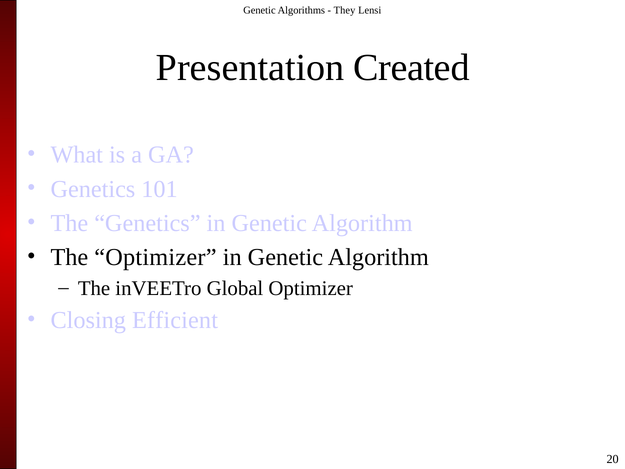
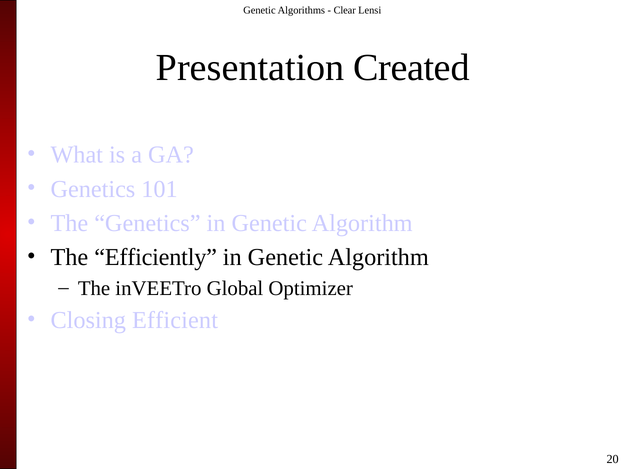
They: They -> Clear
The Optimizer: Optimizer -> Efficiently
